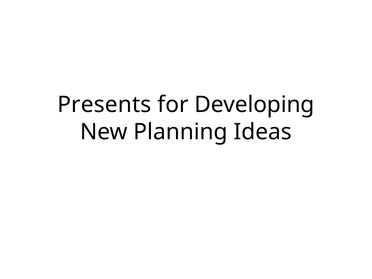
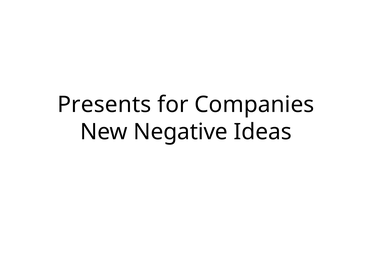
Developing: Developing -> Companies
Planning: Planning -> Negative
